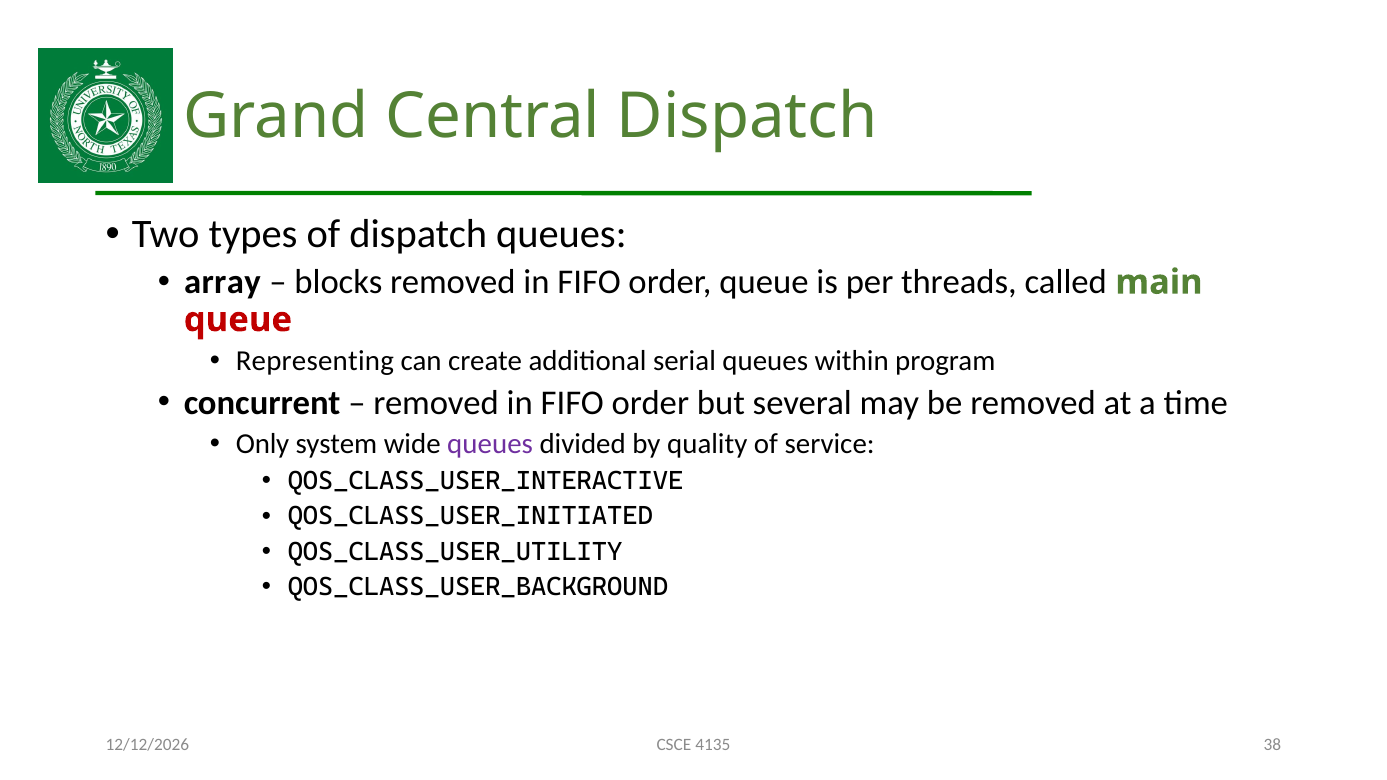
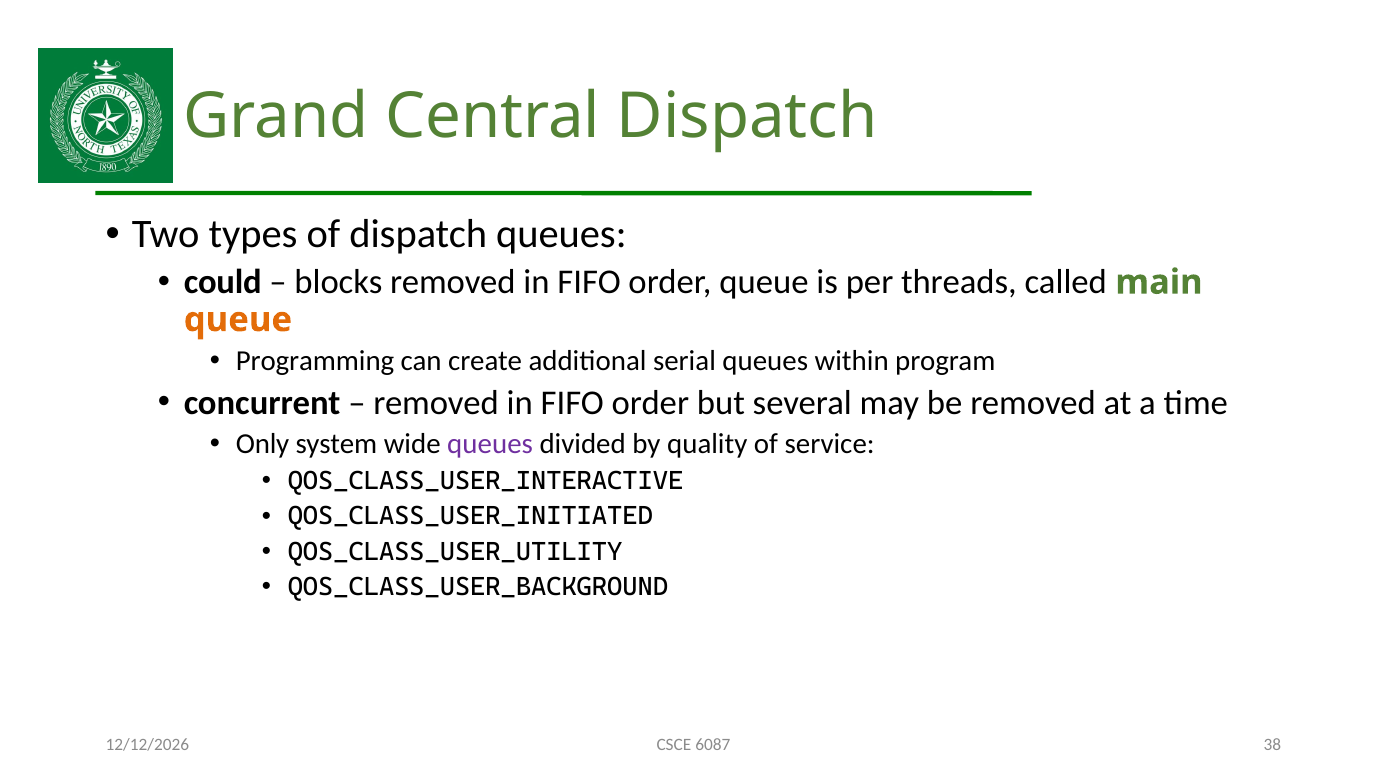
array: array -> could
queue at (238, 320) colour: red -> orange
Representing: Representing -> Programming
4135: 4135 -> 6087
